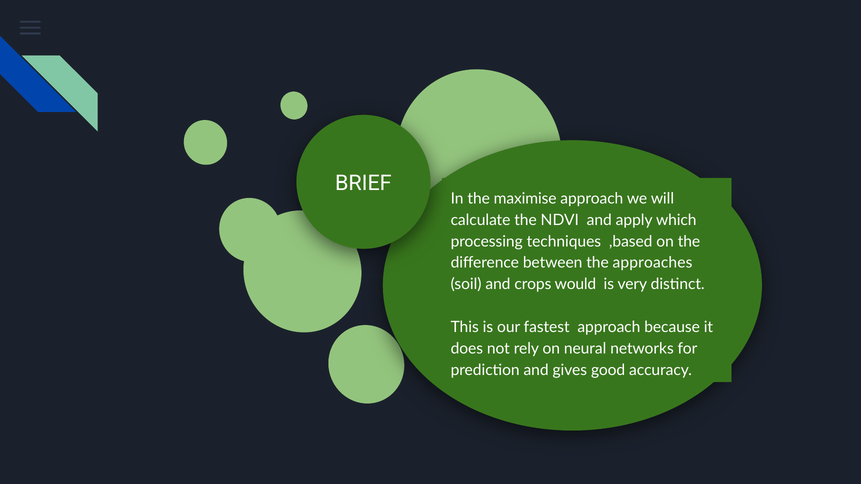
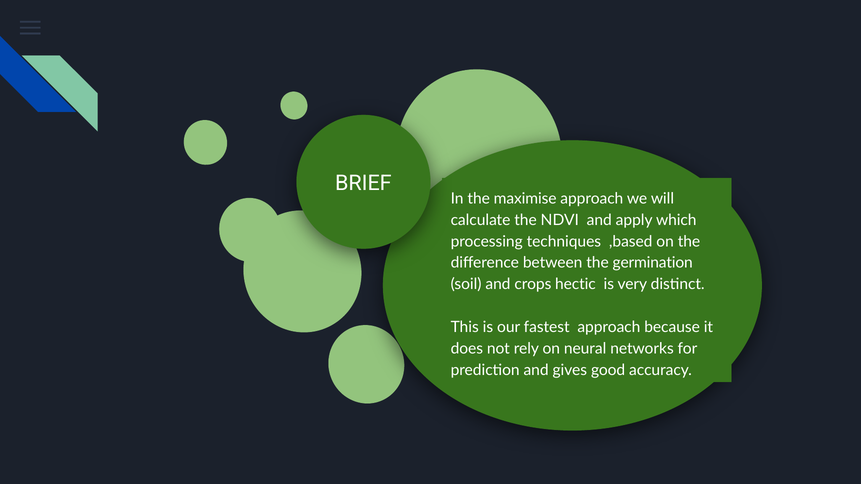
approaches: approaches -> germination
would: would -> hectic
